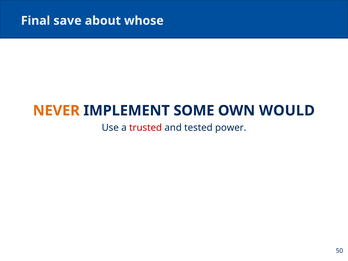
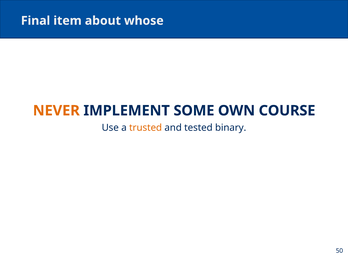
save: save -> item
WOULD: WOULD -> COURSE
trusted colour: red -> orange
power: power -> binary
